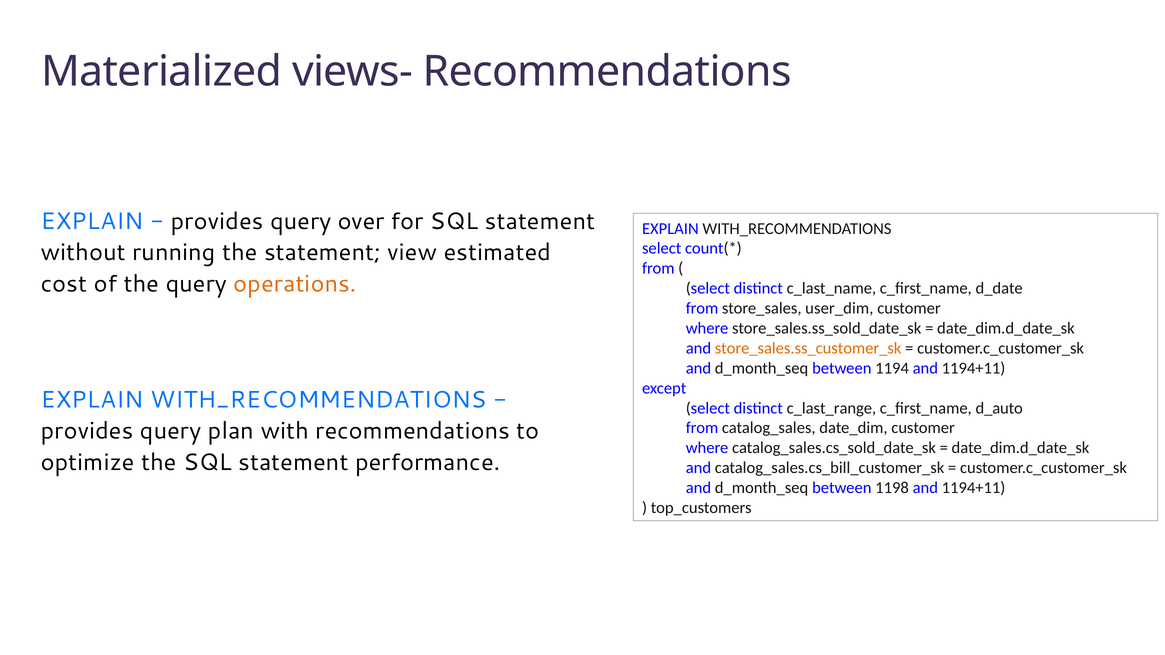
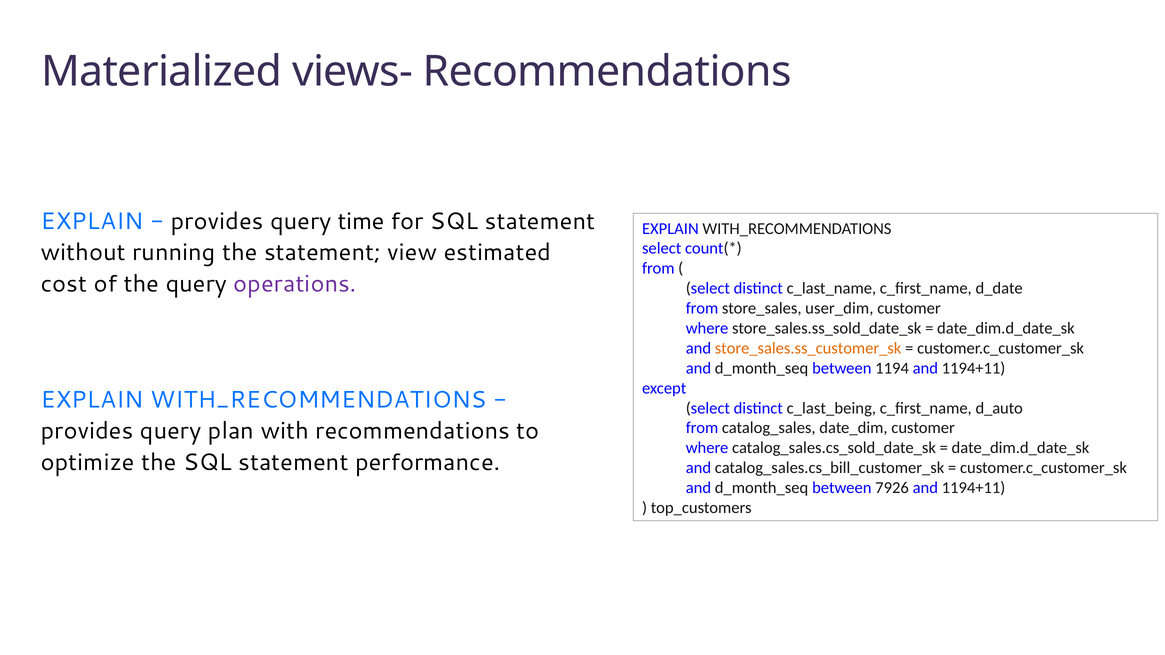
over: over -> time
operations colour: orange -> purple
c_last_range: c_last_range -> c_last_being
1198: 1198 -> 7926
